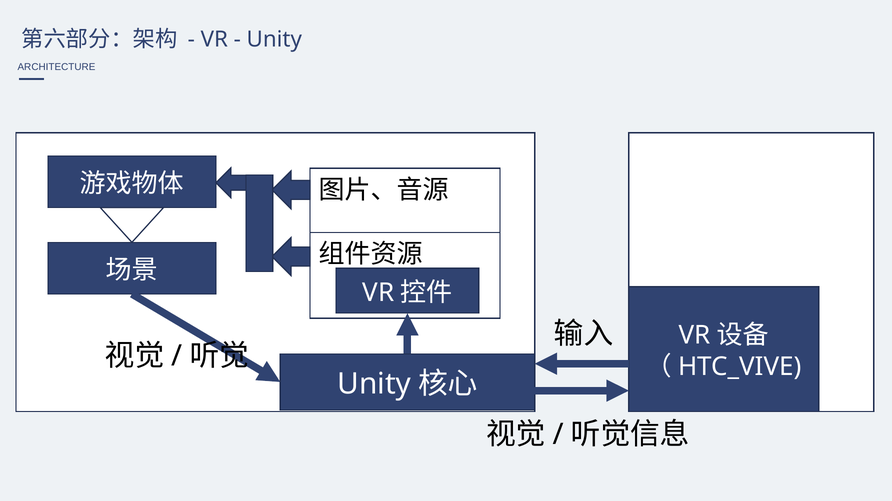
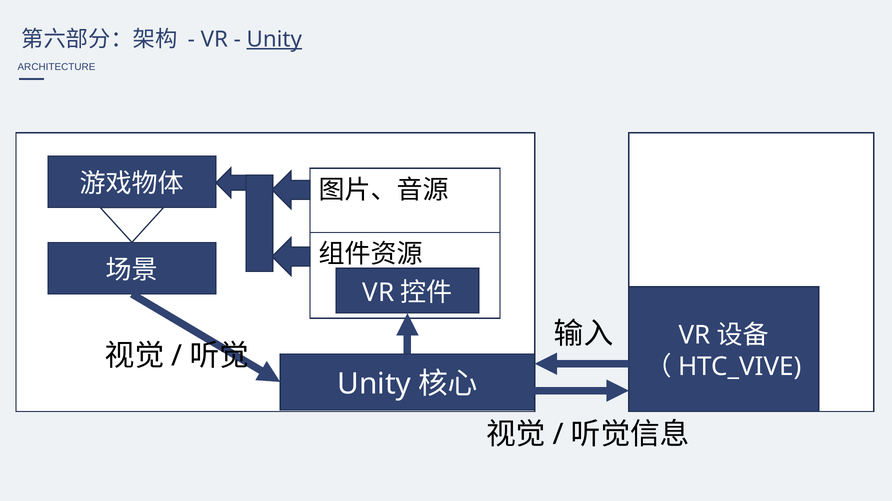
Unity at (274, 39) underline: none -> present
